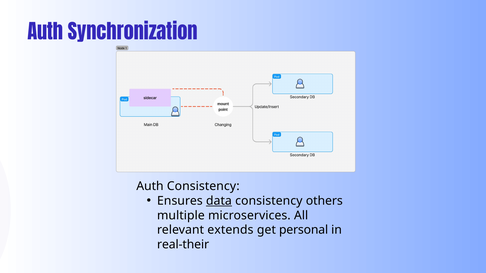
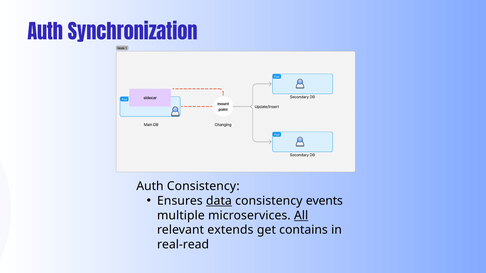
others: others -> events
All underline: none -> present
personal: personal -> contains
real-their: real-their -> real-read
